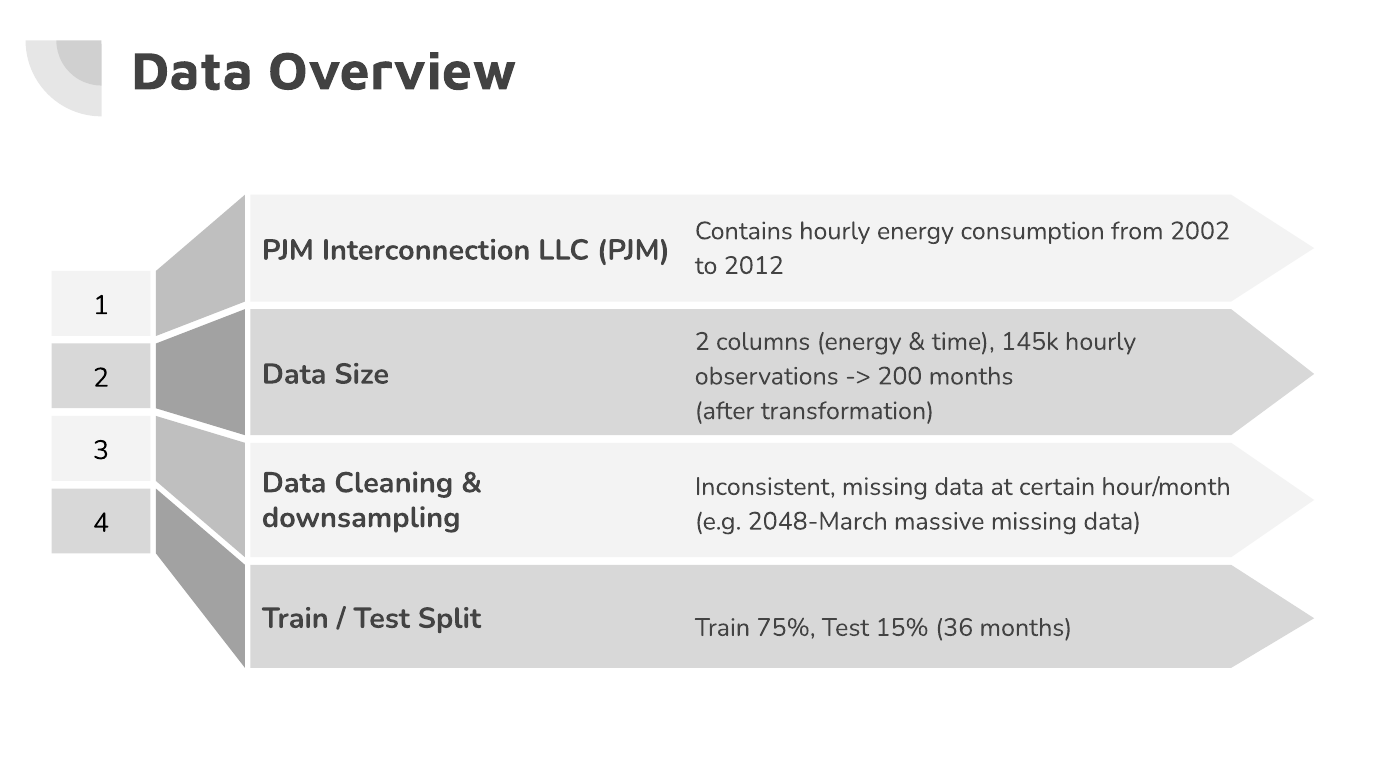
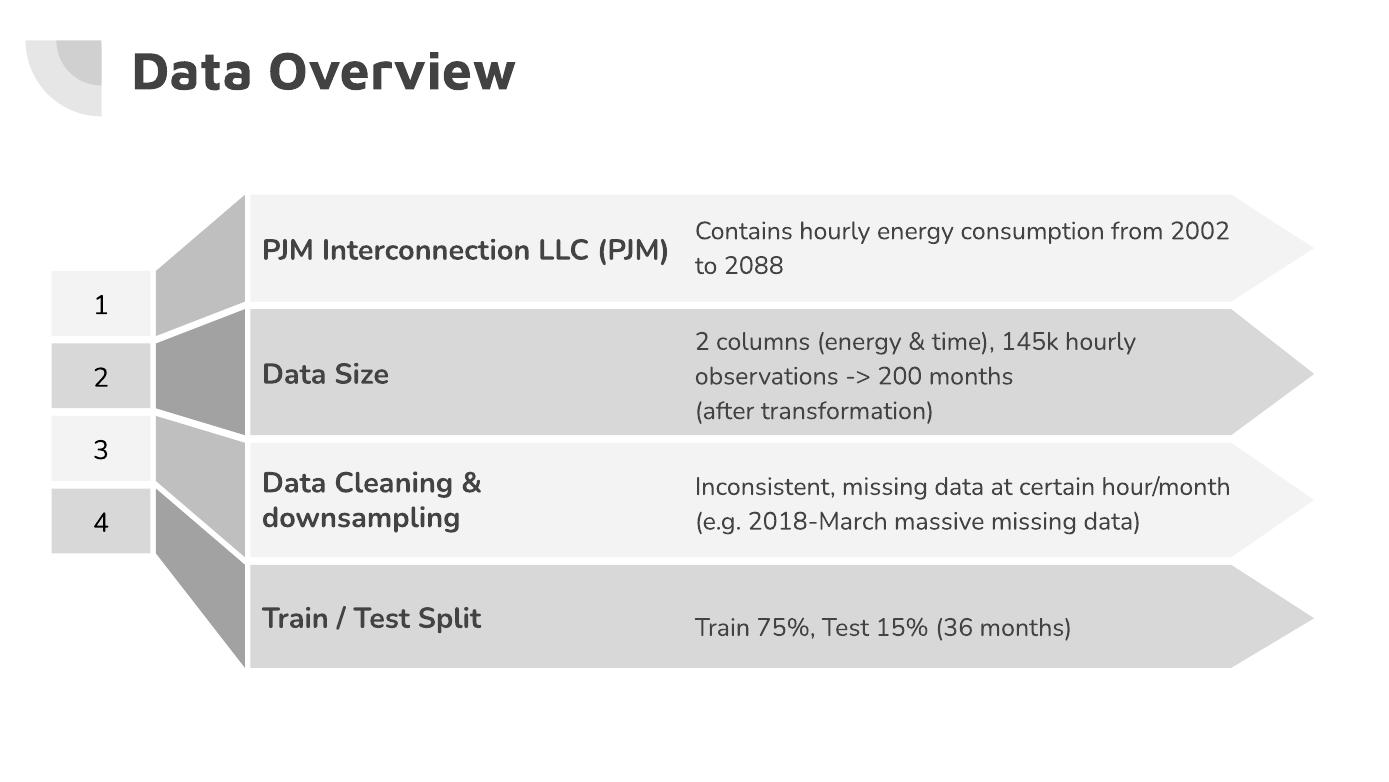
2012: 2012 -> 2088
2048-March: 2048-March -> 2018-March
